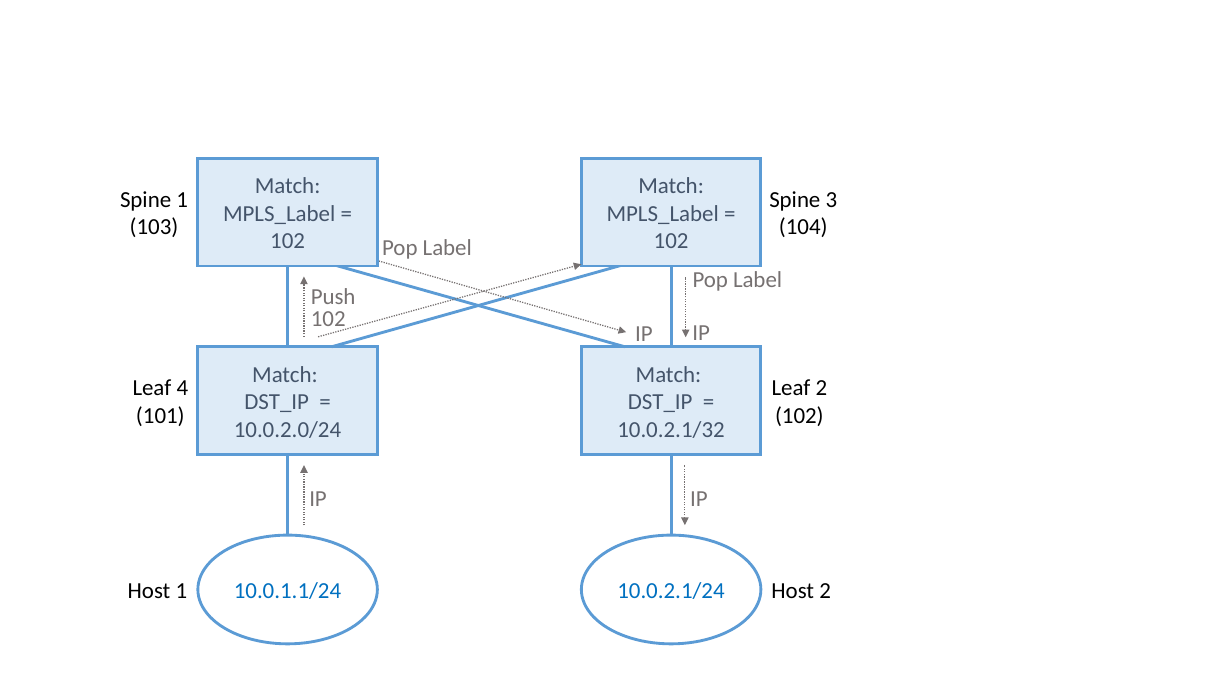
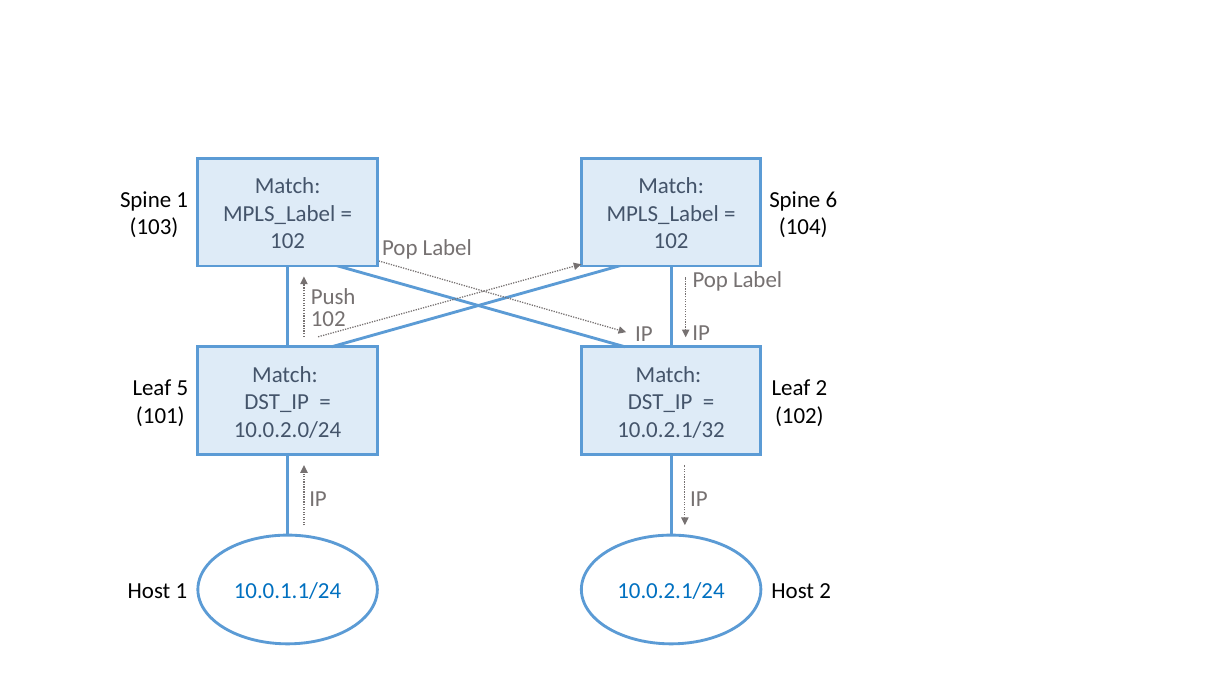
3: 3 -> 6
4: 4 -> 5
